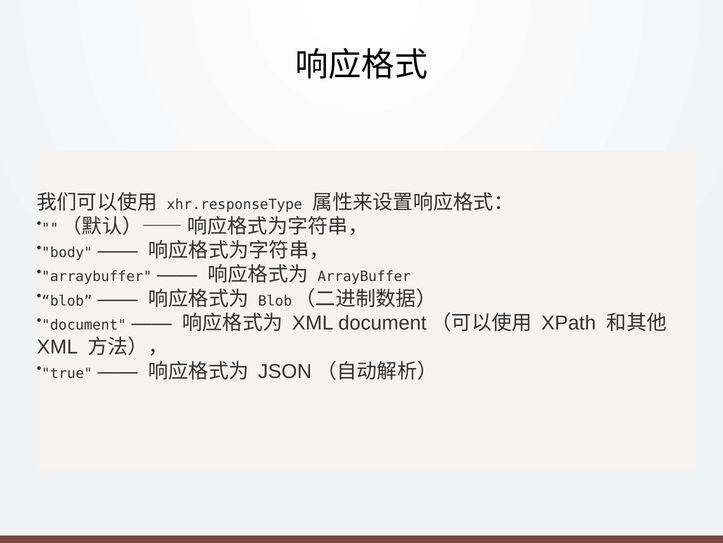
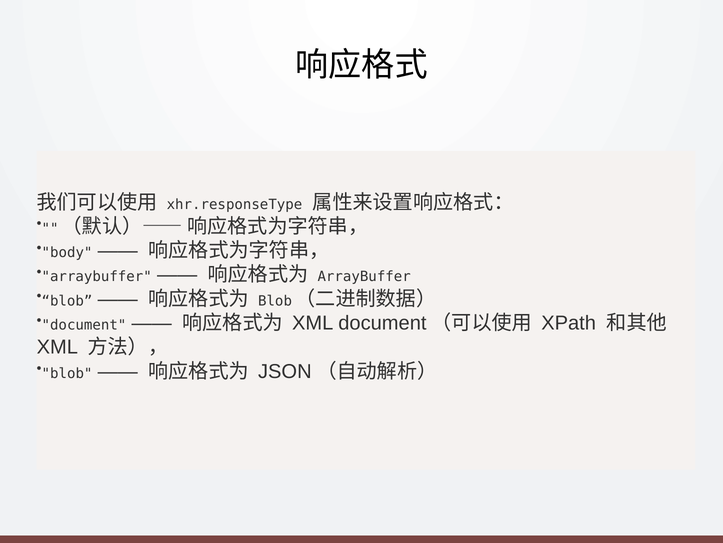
true at (67, 373): true -> blob
